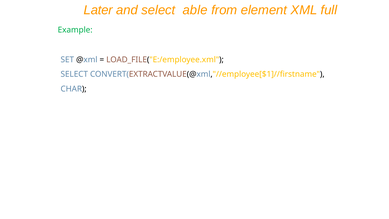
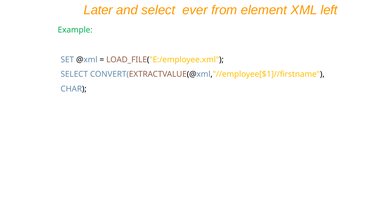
able: able -> ever
full: full -> left
